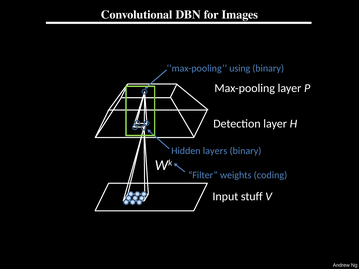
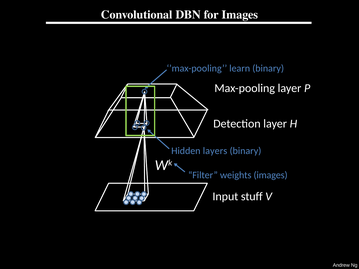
using: using -> learn
weights coding: coding -> images
